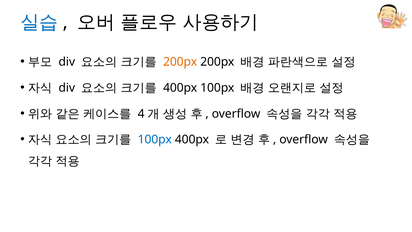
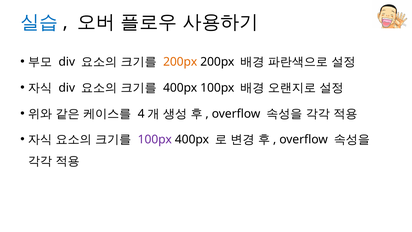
100px at (155, 140) colour: blue -> purple
